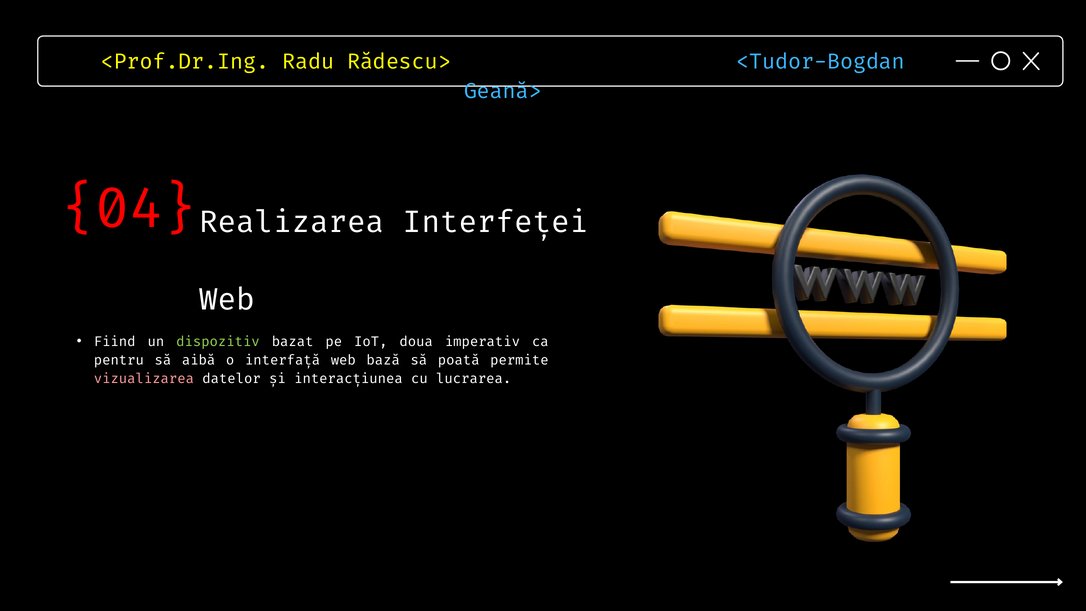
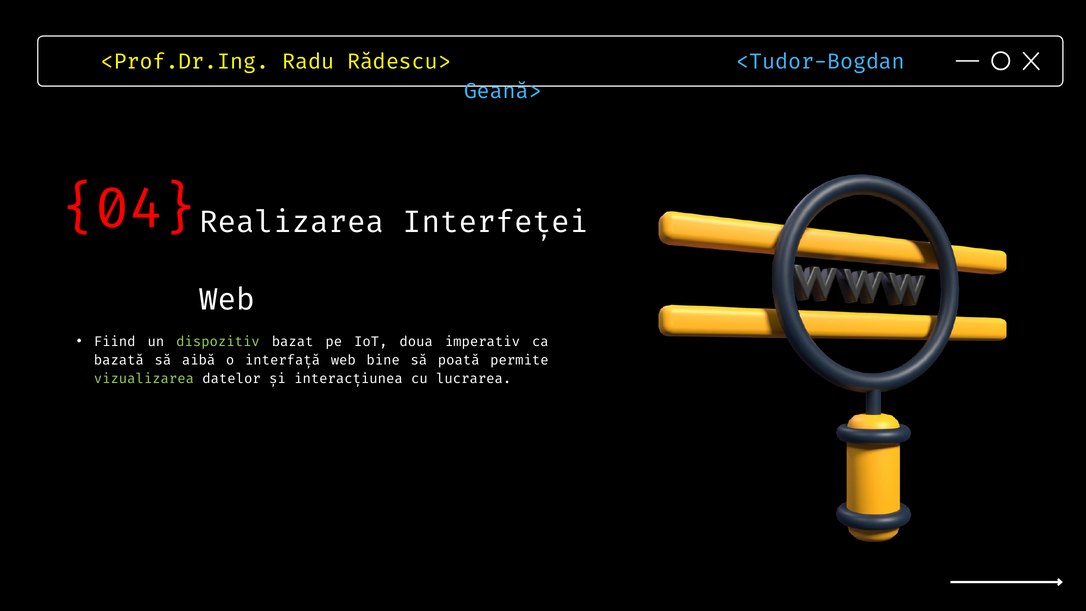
pentru: pentru -> bazată
bază: bază -> bine
vizualizarea colour: pink -> light green
